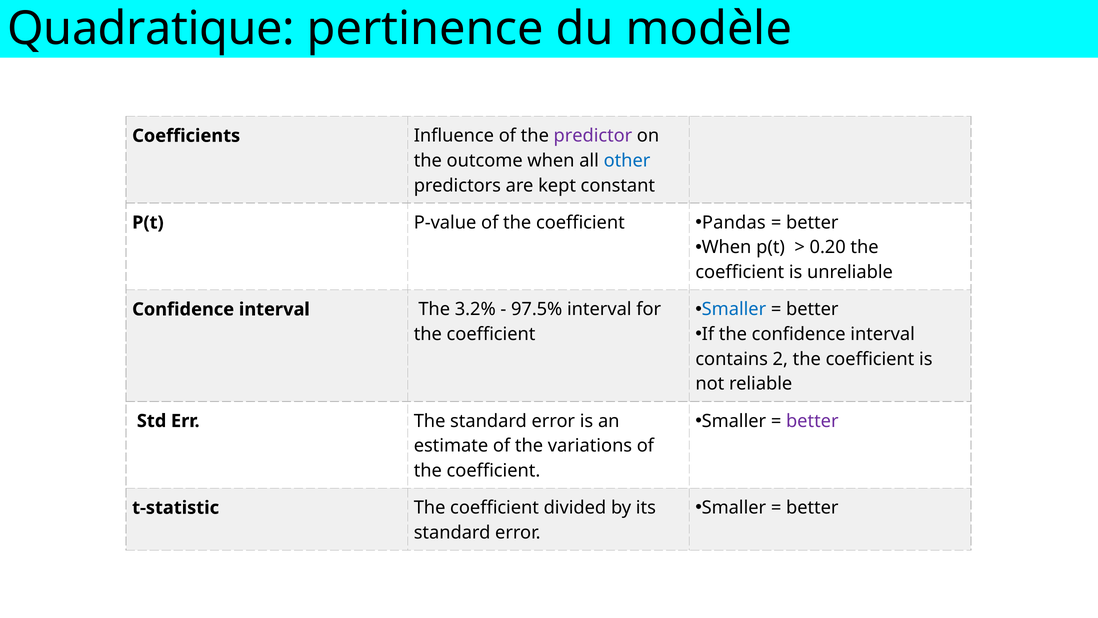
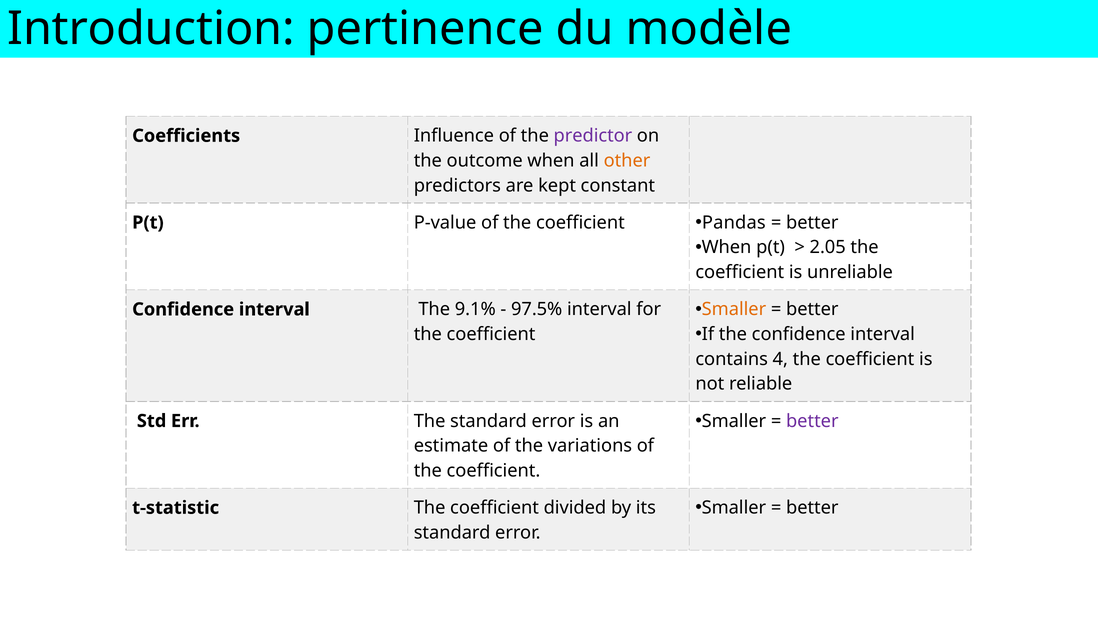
Quadratique: Quadratique -> Introduction
other colour: blue -> orange
0.20: 0.20 -> 2.05
Smaller at (734, 309) colour: blue -> orange
3.2%: 3.2% -> 9.1%
2: 2 -> 4
